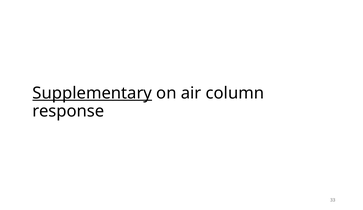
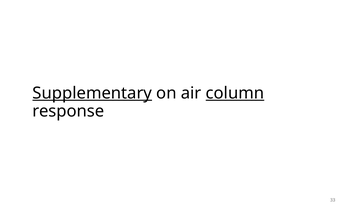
column underline: none -> present
